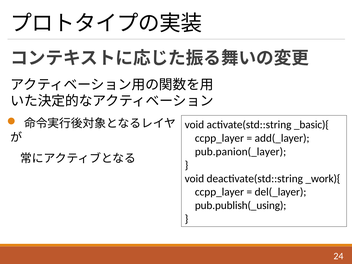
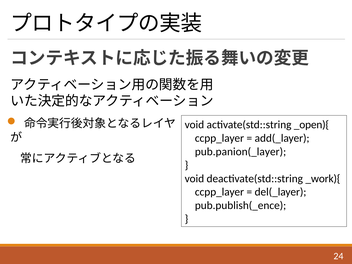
_basic){: _basic){ -> _open){
pub.publish(_using: pub.publish(_using -> pub.publish(_ence
